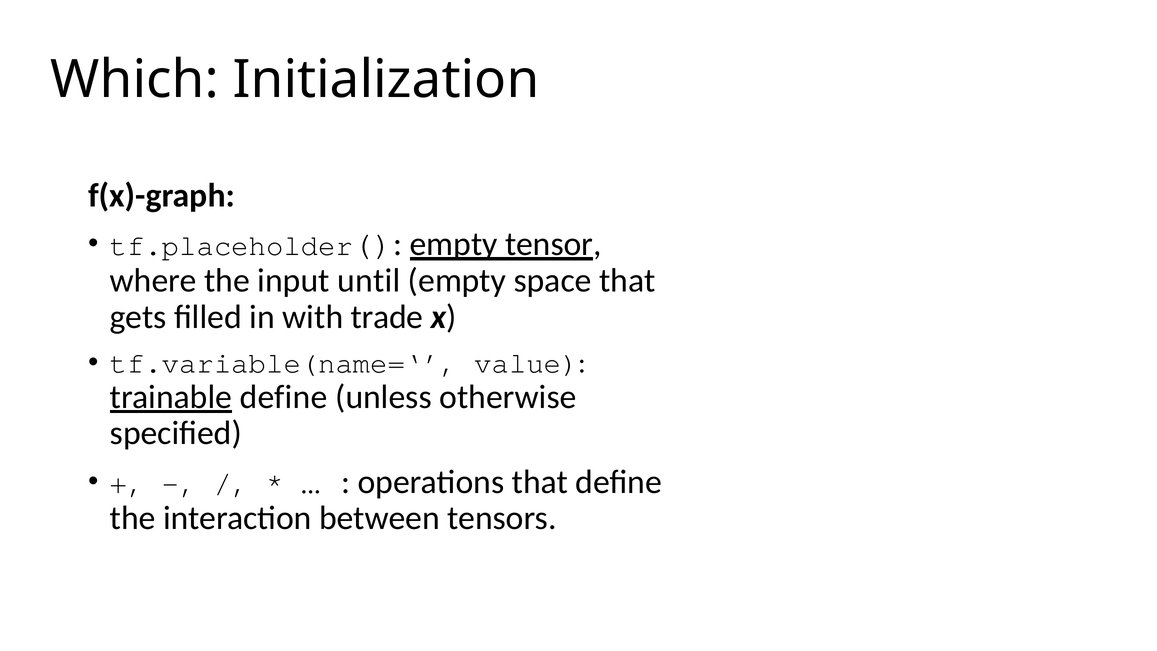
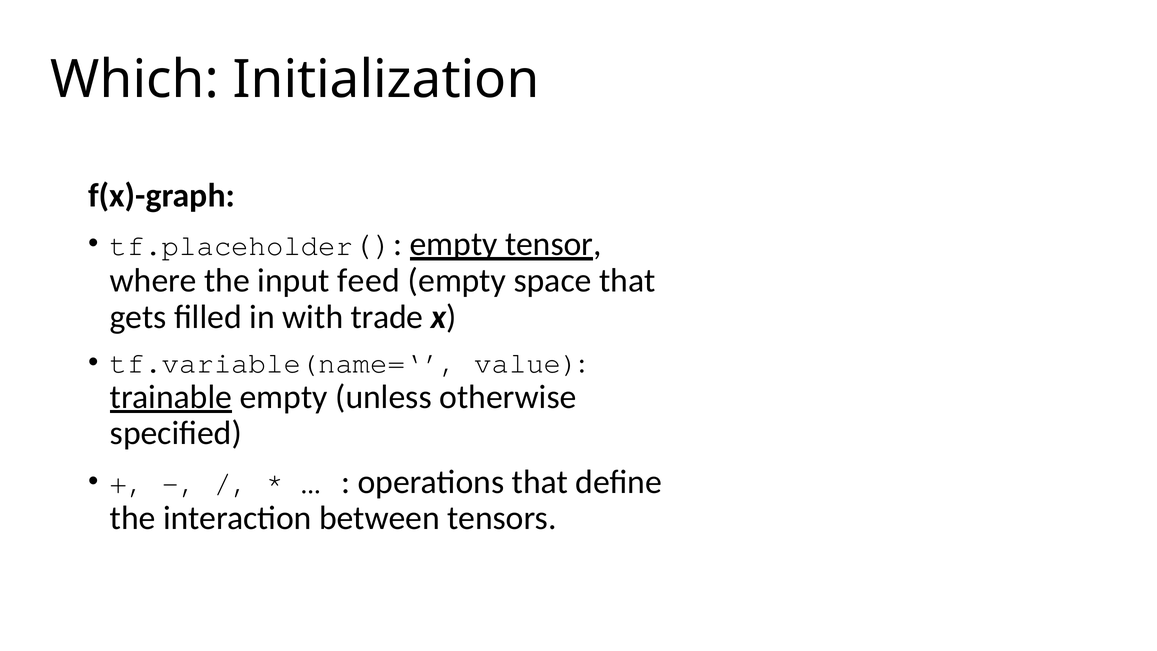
until: until -> feed
trainable define: define -> empty
